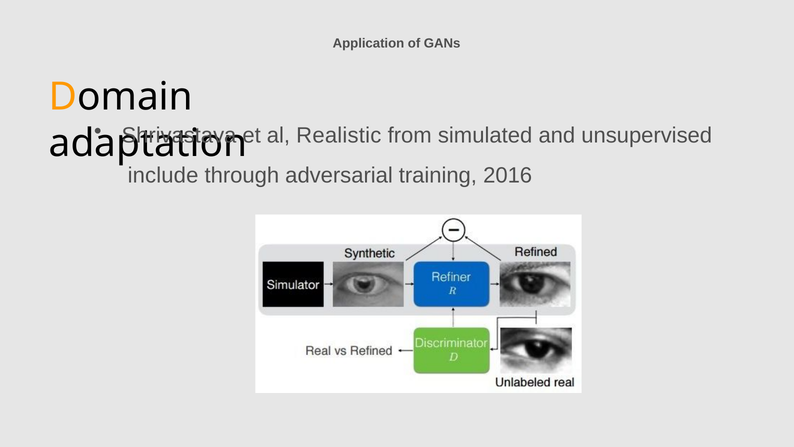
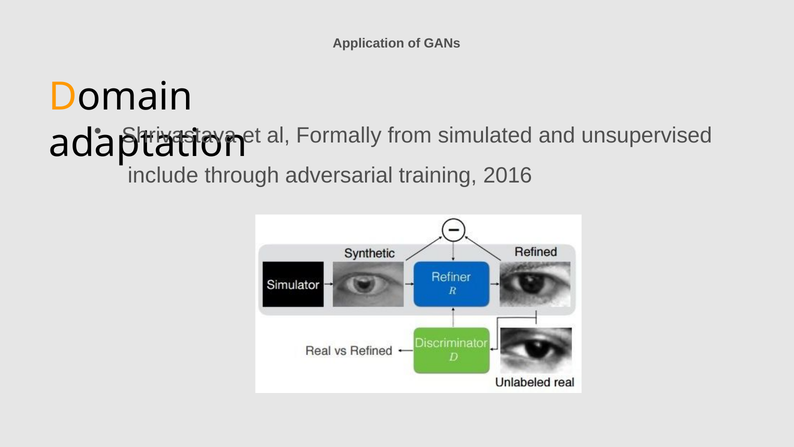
Realistic: Realistic -> Formally
